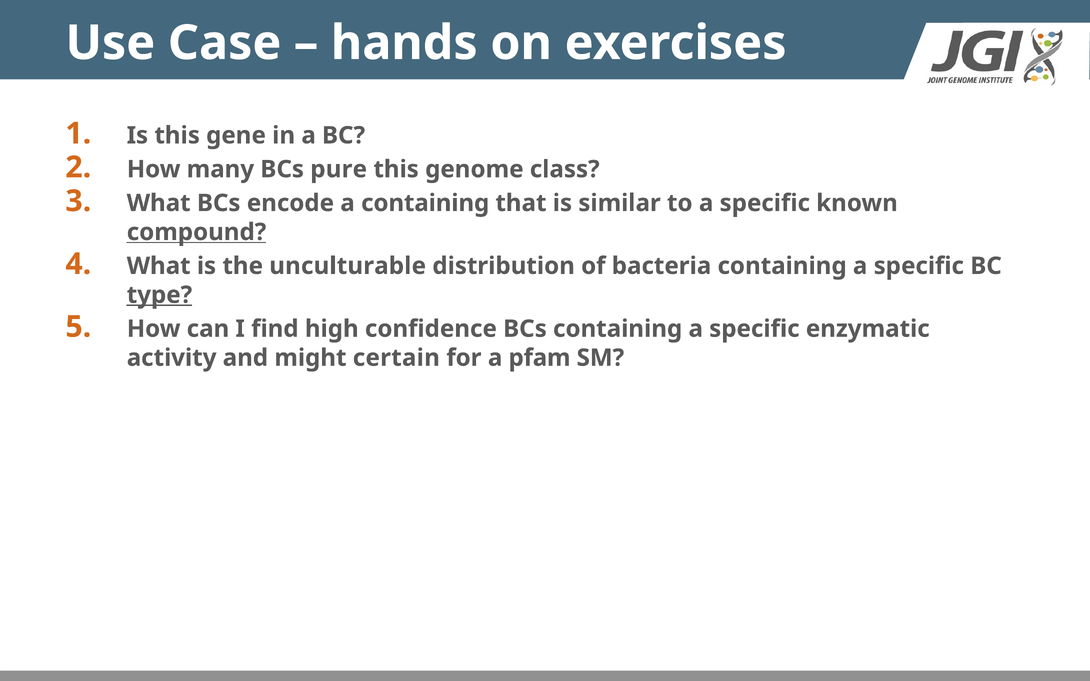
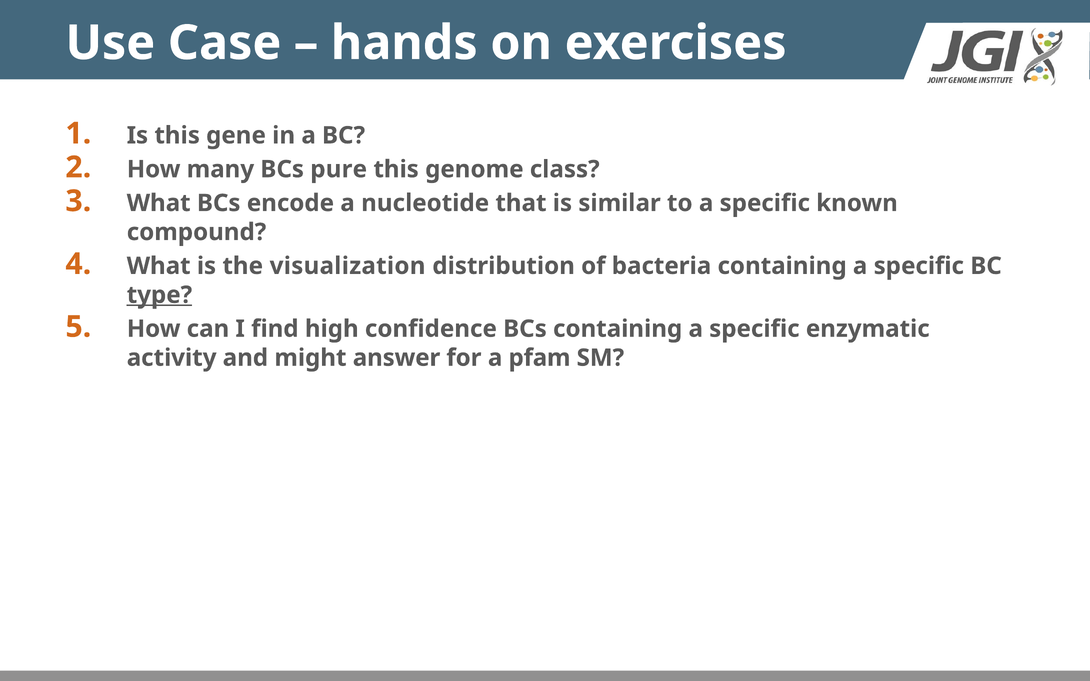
a containing: containing -> nucleotide
compound underline: present -> none
unculturable: unculturable -> visualization
certain: certain -> answer
